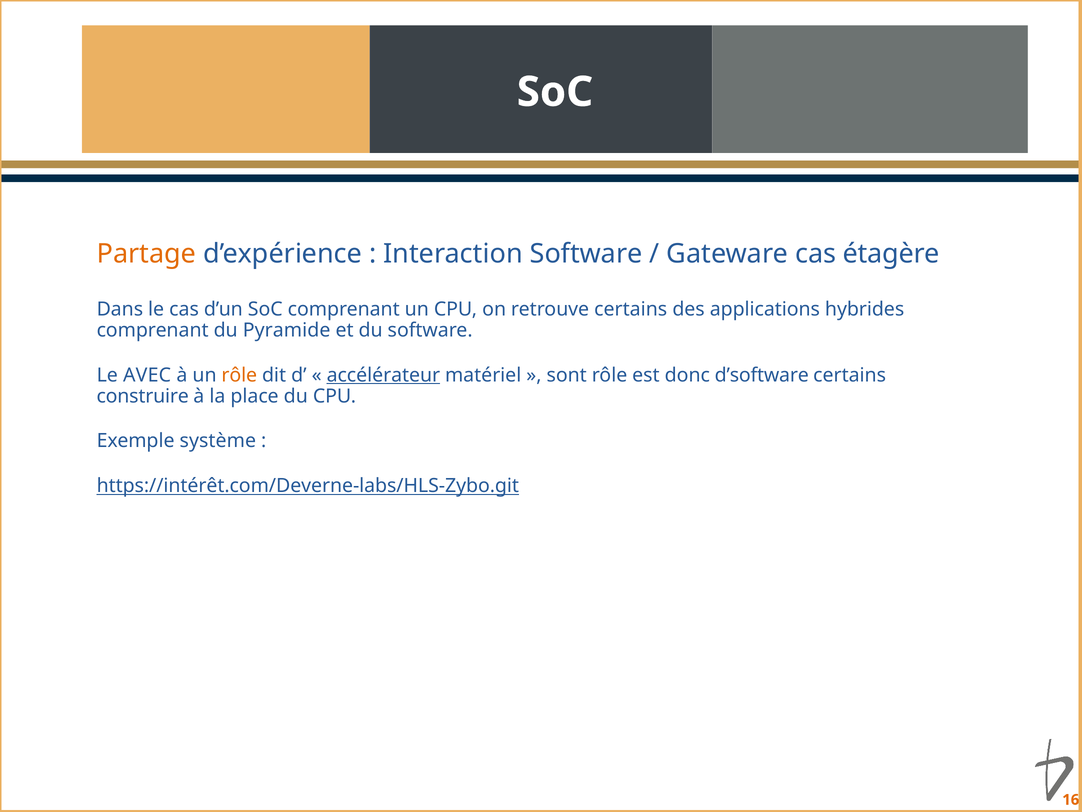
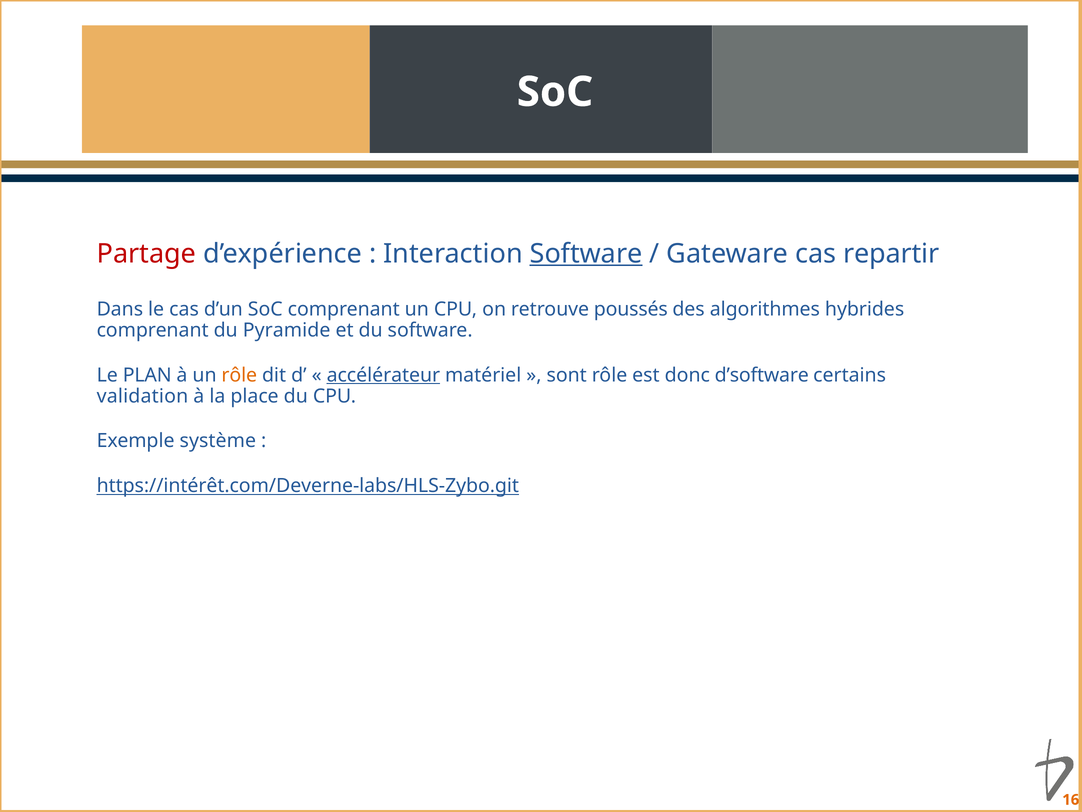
Partage colour: orange -> red
Software at (586, 253) underline: none -> present
étagère: étagère -> repartir
retrouve certains: certains -> poussés
applications: applications -> algorithmes
AVEC: AVEC -> PLAN
construire: construire -> validation
